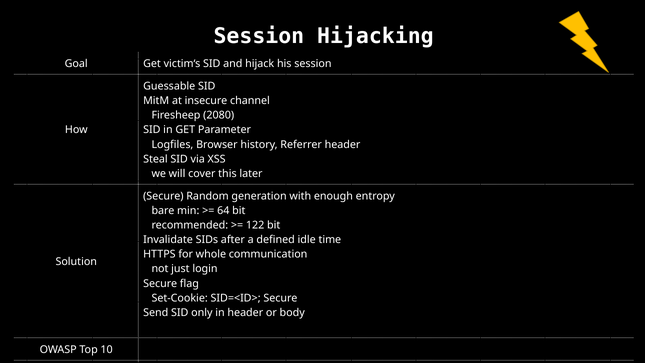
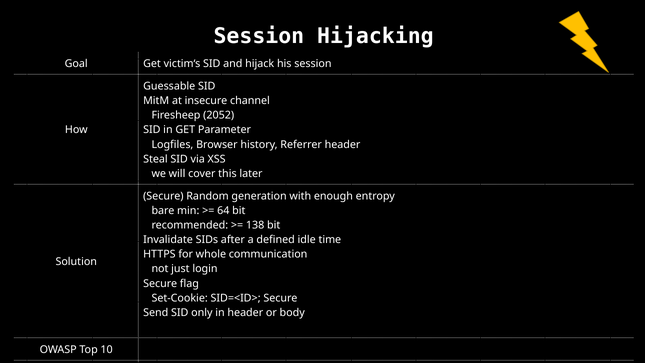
2080: 2080 -> 2052
122: 122 -> 138
